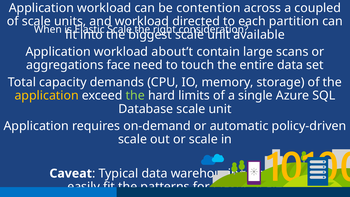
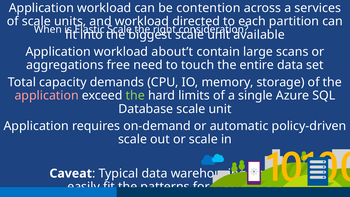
coupled: coupled -> services
face: face -> free
application at (47, 96) colour: yellow -> pink
